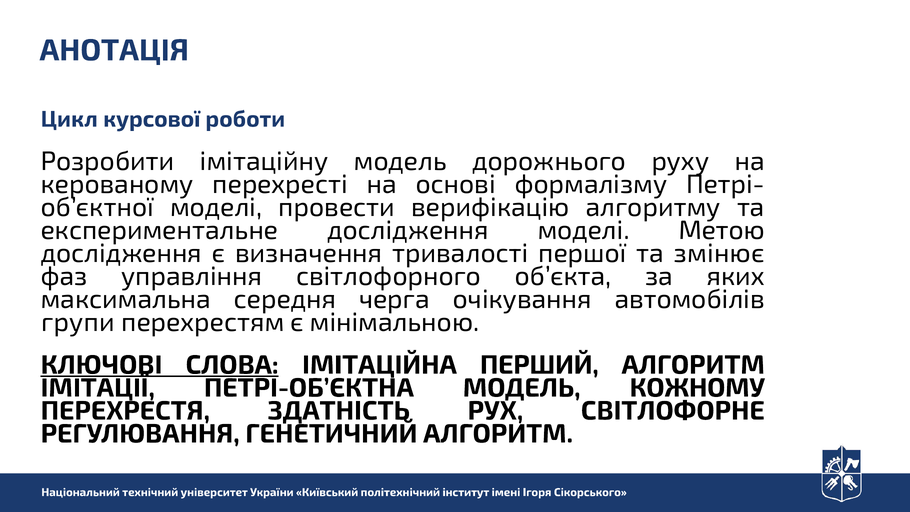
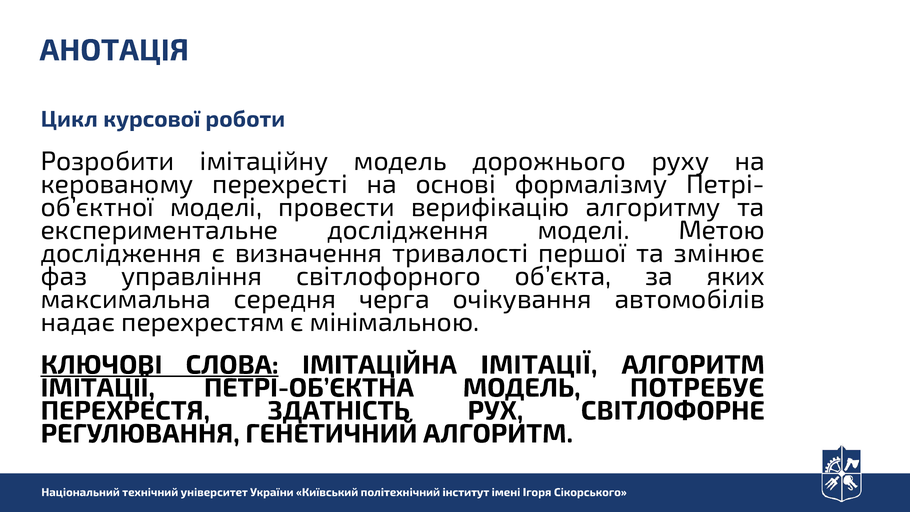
групи: групи -> надає
ІМІТАЦІЙНА ПЕРШИЙ: ПЕРШИЙ -> ІМІТАЦІЇ
КОЖНОМУ: КОЖНОМУ -> ПОТРЕБУЄ
